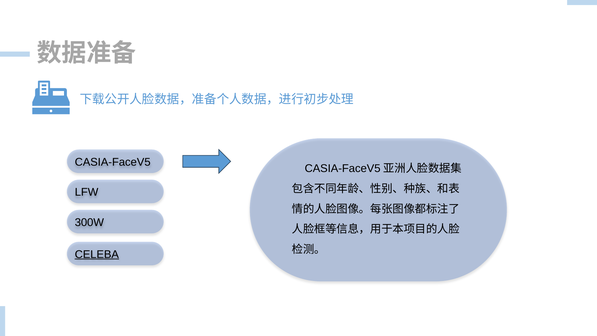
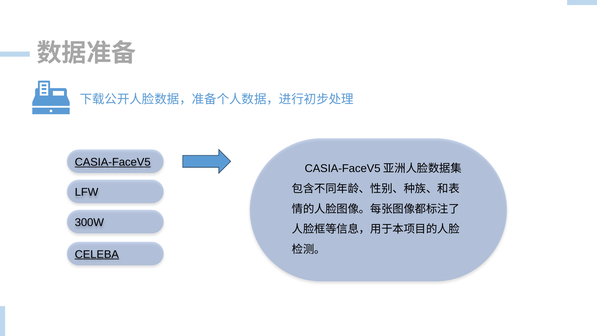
CASIA-FaceV5 underline: none -> present
